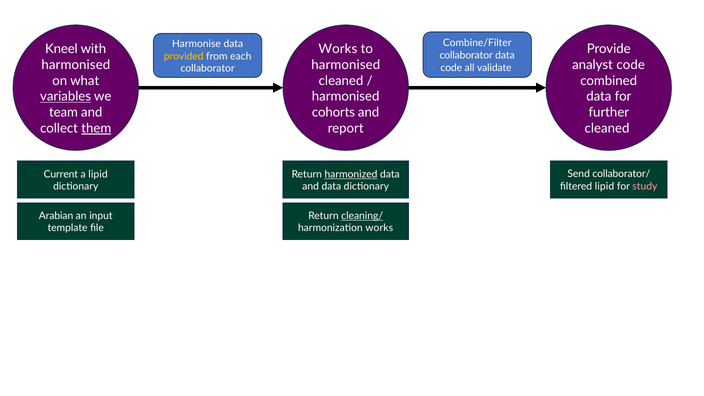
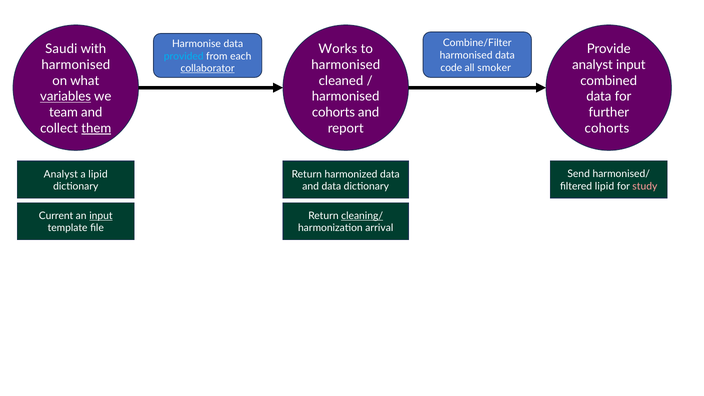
Kneel: Kneel -> Saudi
collaborator at (466, 55): collaborator -> harmonised
provided colour: yellow -> light blue
analyst code: code -> input
validate: validate -> smoker
collaborator at (208, 68) underline: none -> present
cleaned at (607, 128): cleaned -> cohorts
collaborator/: collaborator/ -> harmonised/
Current at (61, 174): Current -> Analyst
harmonized underline: present -> none
Arabian: Arabian -> Current
input at (101, 216) underline: none -> present
harmonization works: works -> arrival
